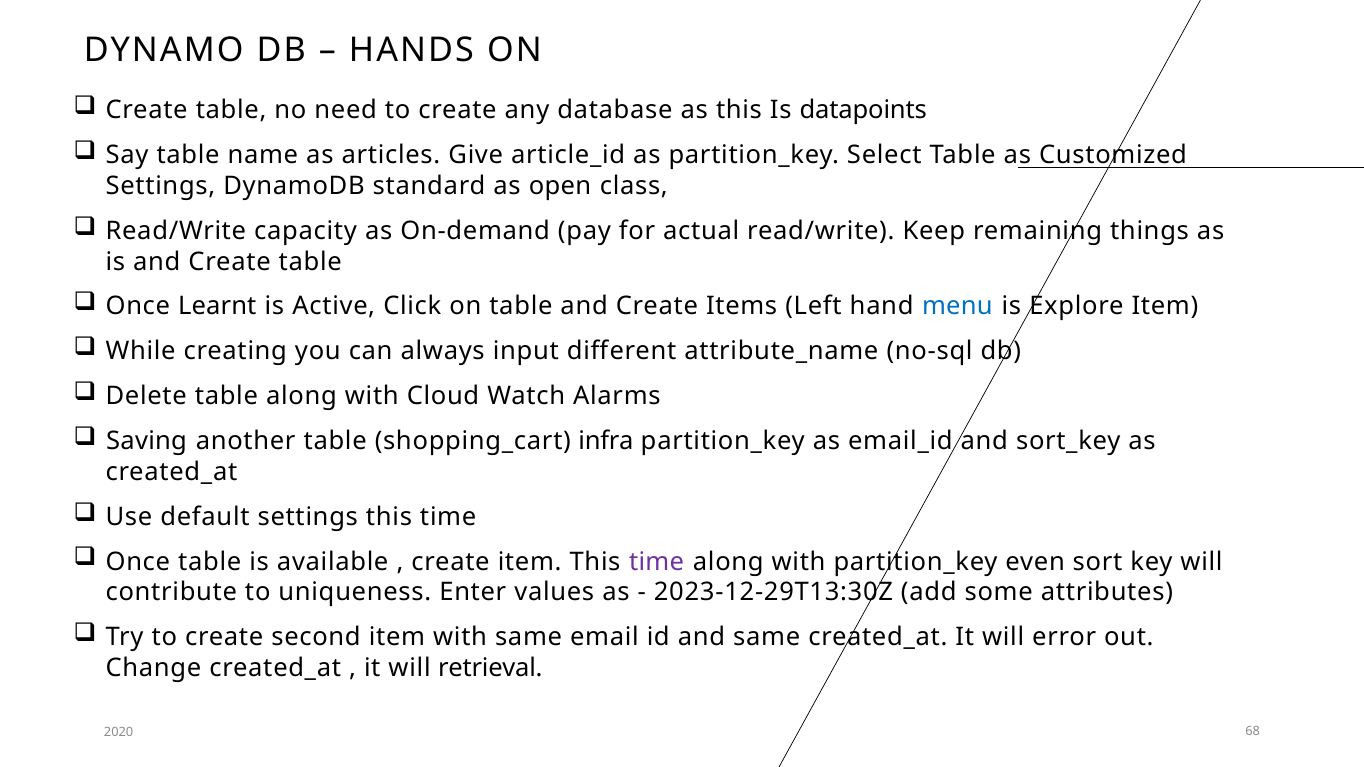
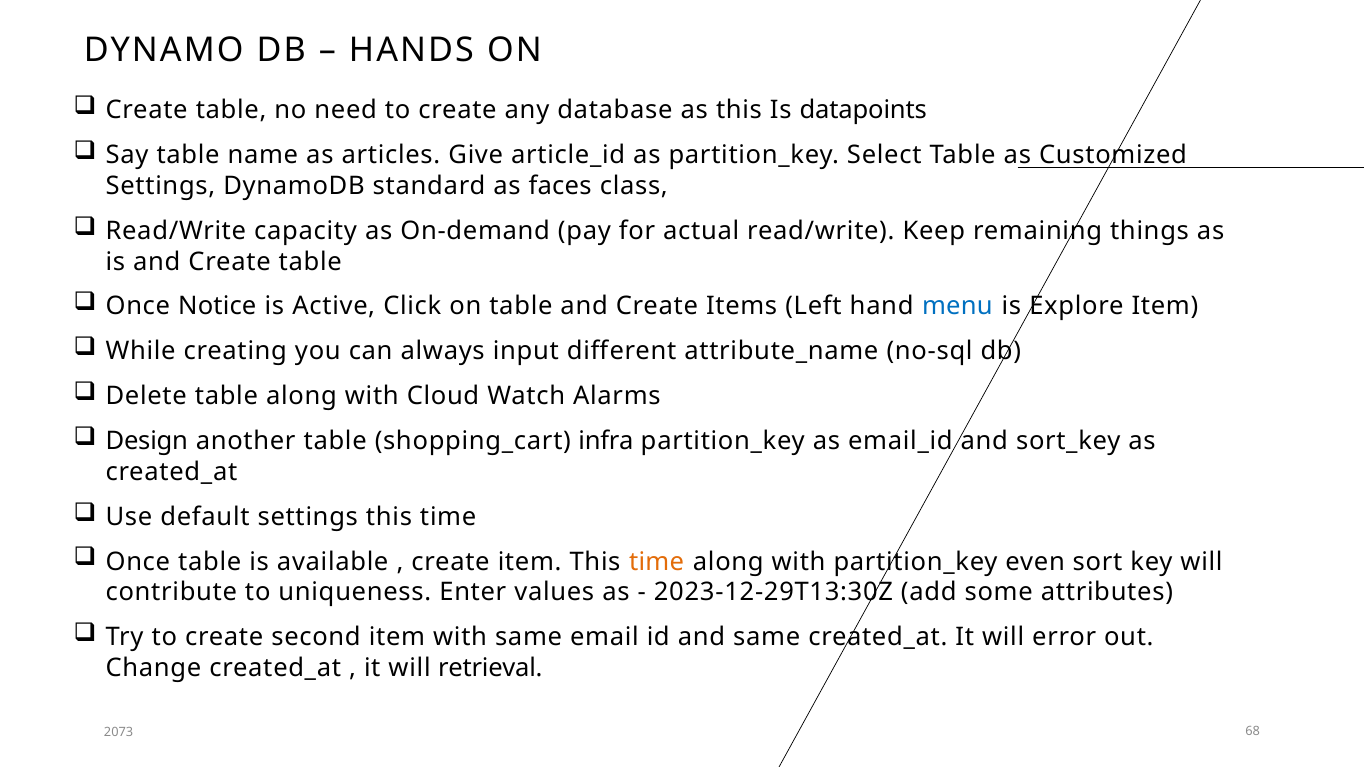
open: open -> faces
Learnt: Learnt -> Notice
Saving: Saving -> Design
time at (657, 562) colour: purple -> orange
2020: 2020 -> 2073
